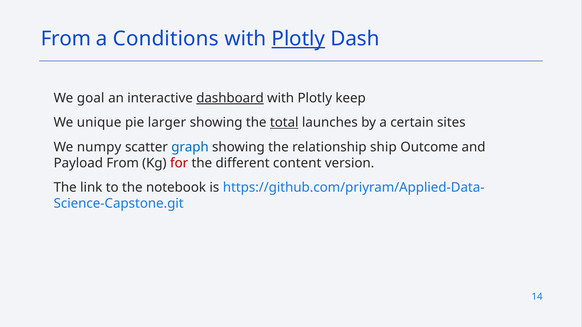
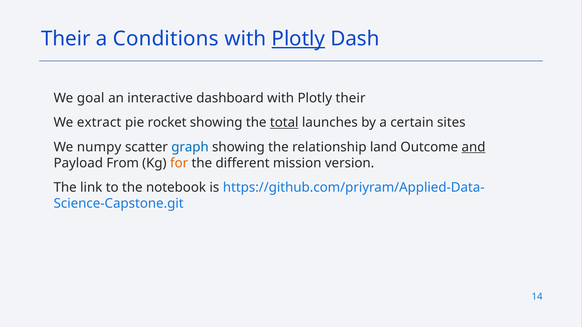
From at (66, 39): From -> Their
dashboard underline: present -> none
Plotly keep: keep -> their
unique: unique -> extract
larger: larger -> rocket
ship: ship -> land
and underline: none -> present
for colour: red -> orange
content: content -> mission
